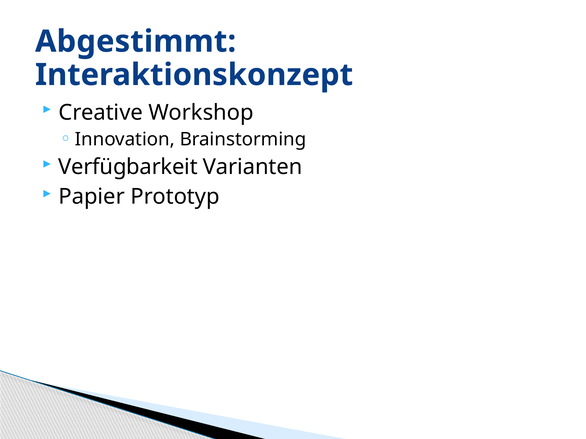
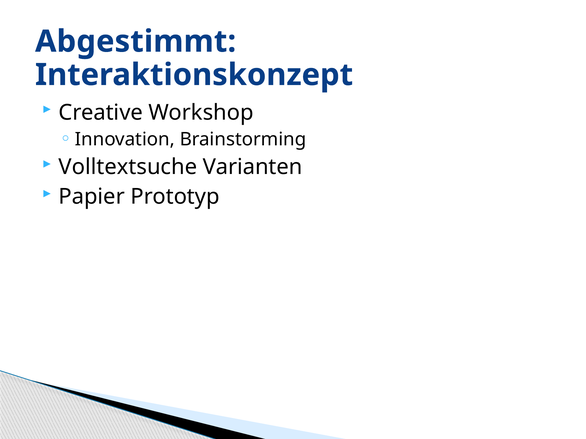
Verfügbarkeit: Verfügbarkeit -> Volltextsuche
